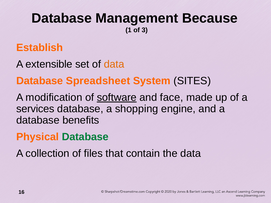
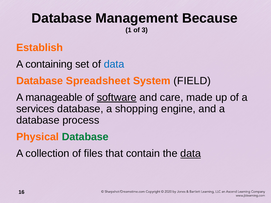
extensible: extensible -> containing
data at (114, 64) colour: orange -> blue
SITES: SITES -> FIELD
modification: modification -> manageable
face: face -> care
benefits: benefits -> process
data at (191, 154) underline: none -> present
